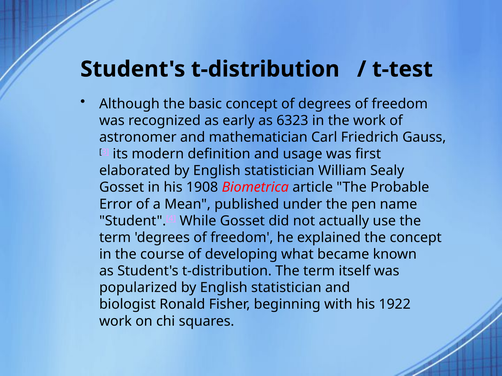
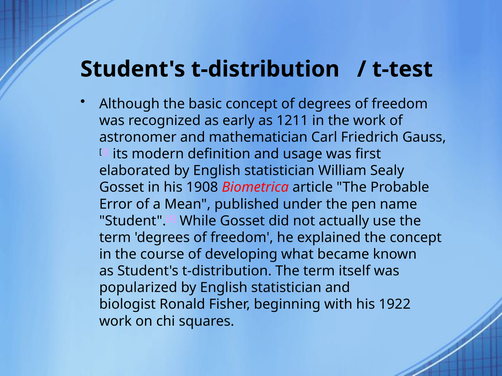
6323: 6323 -> 1211
